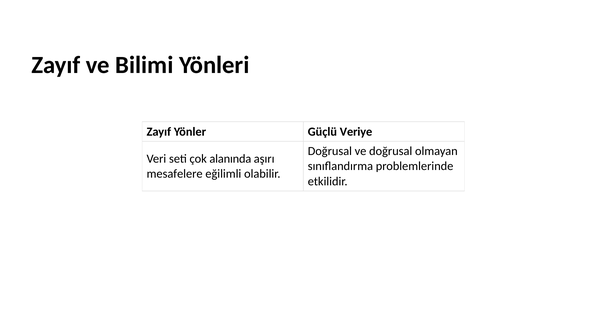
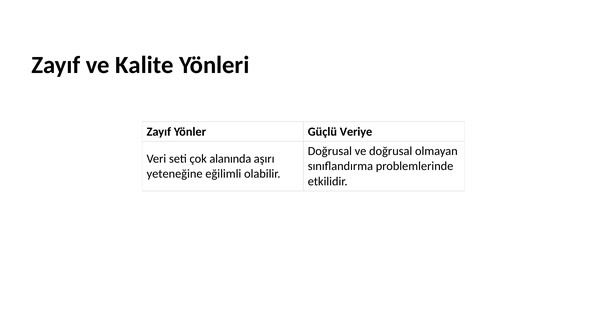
Bilimi: Bilimi -> Kalite
mesafelere: mesafelere -> yeteneğine
